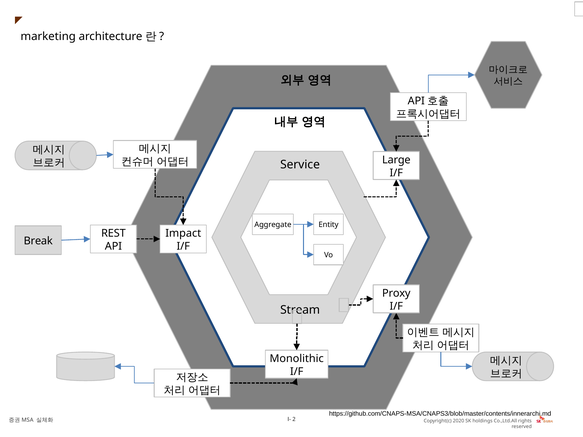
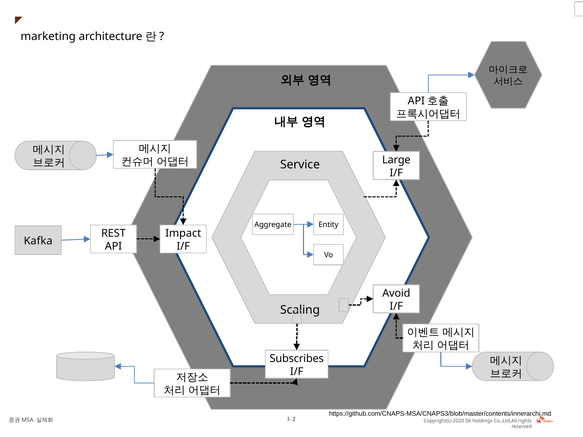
Break: Break -> Kafka
Proxy: Proxy -> Avoid
Stream: Stream -> Scaling
Monolithic: Monolithic -> Subscribes
